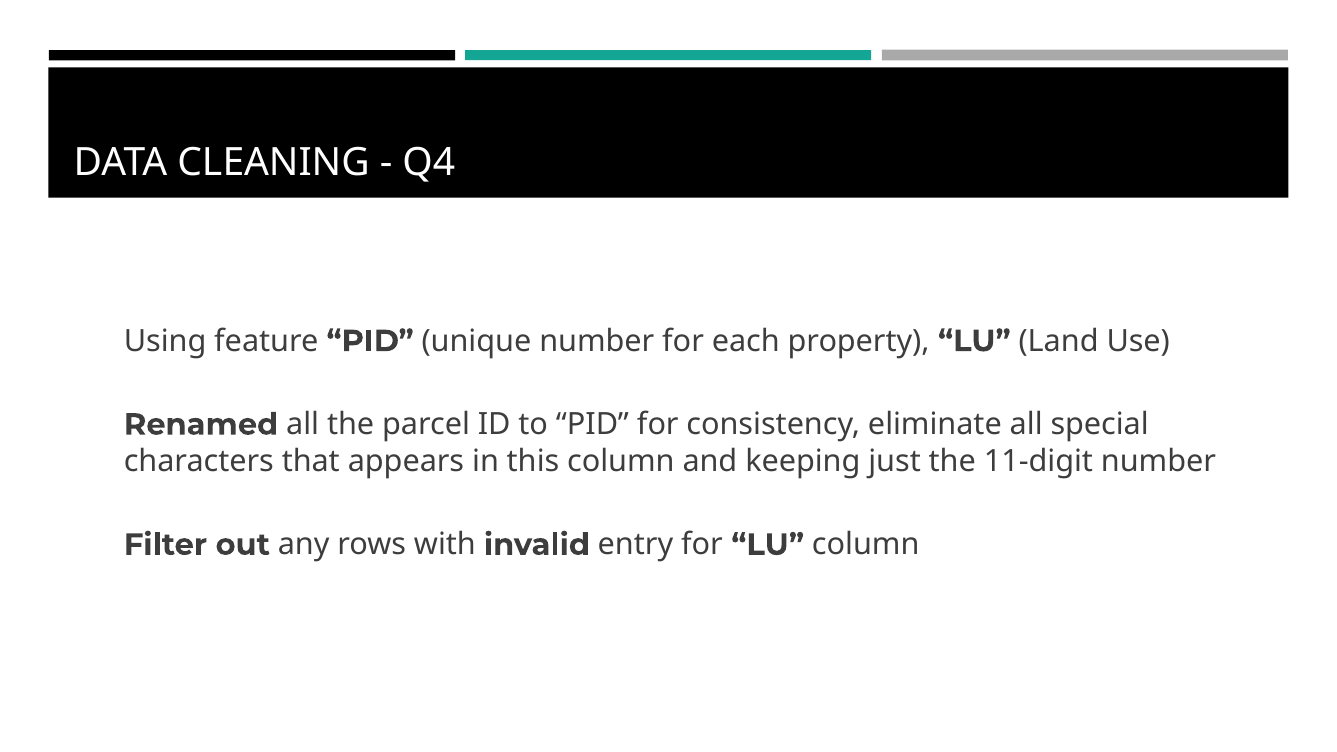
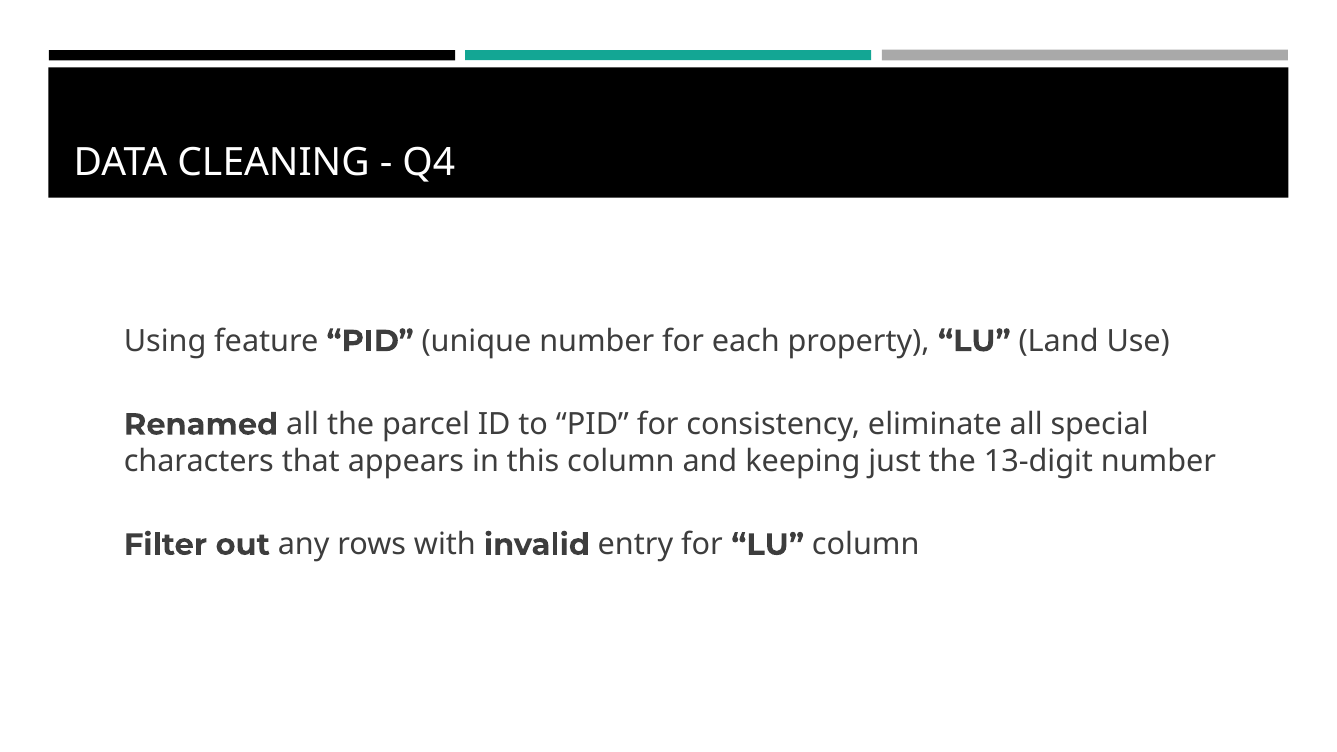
11-digit: 11-digit -> 13-digit
